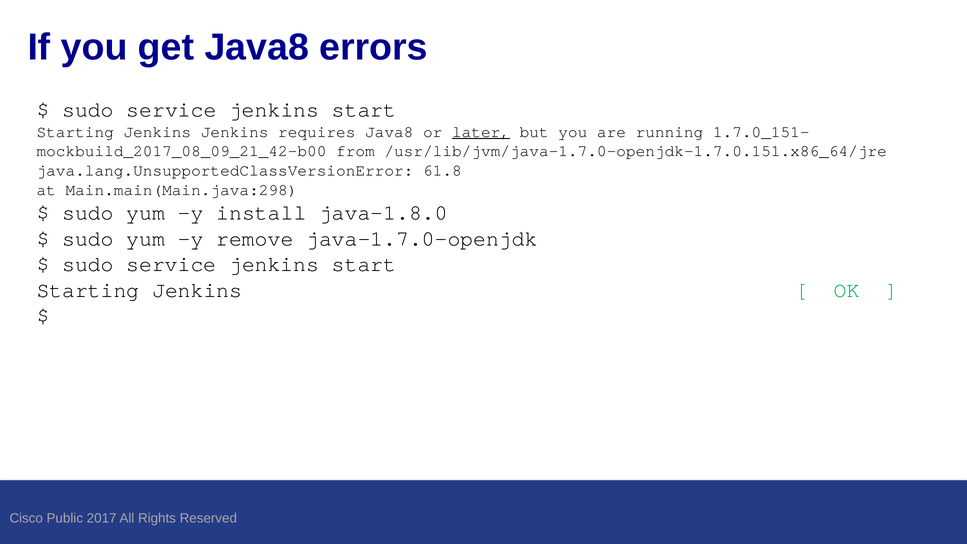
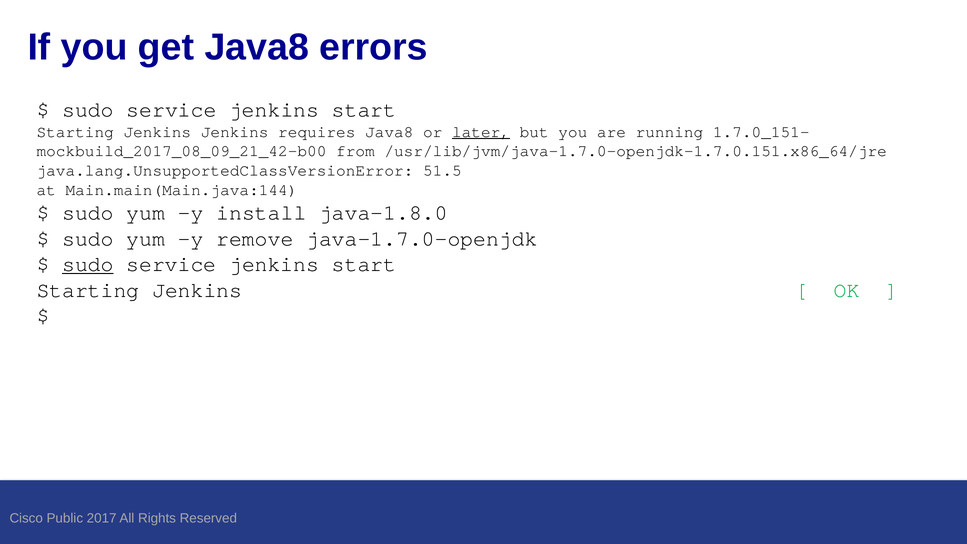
61.8: 61.8 -> 51.5
Main.main(Main.java:298: Main.main(Main.java:298 -> Main.main(Main.java:144
sudo at (88, 264) underline: none -> present
